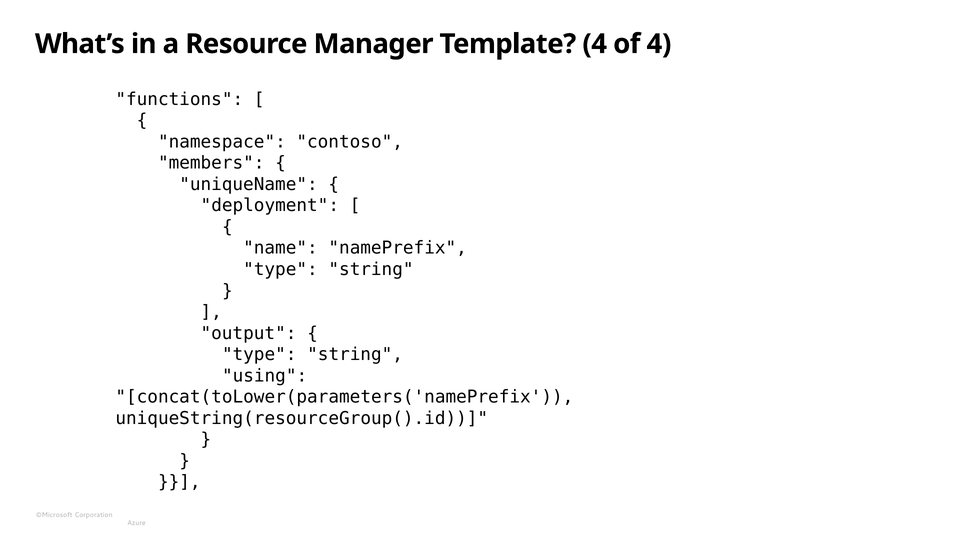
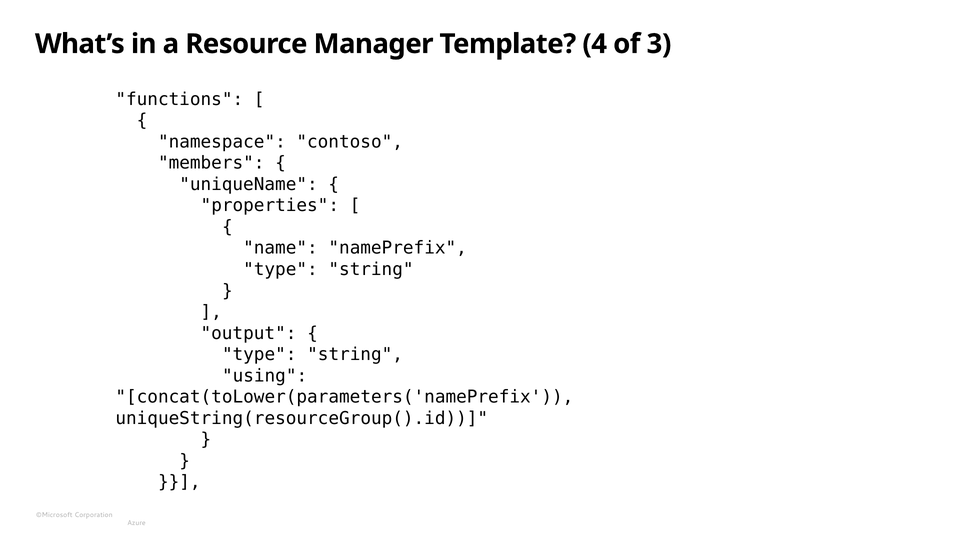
of 4: 4 -> 3
deployment: deployment -> properties
